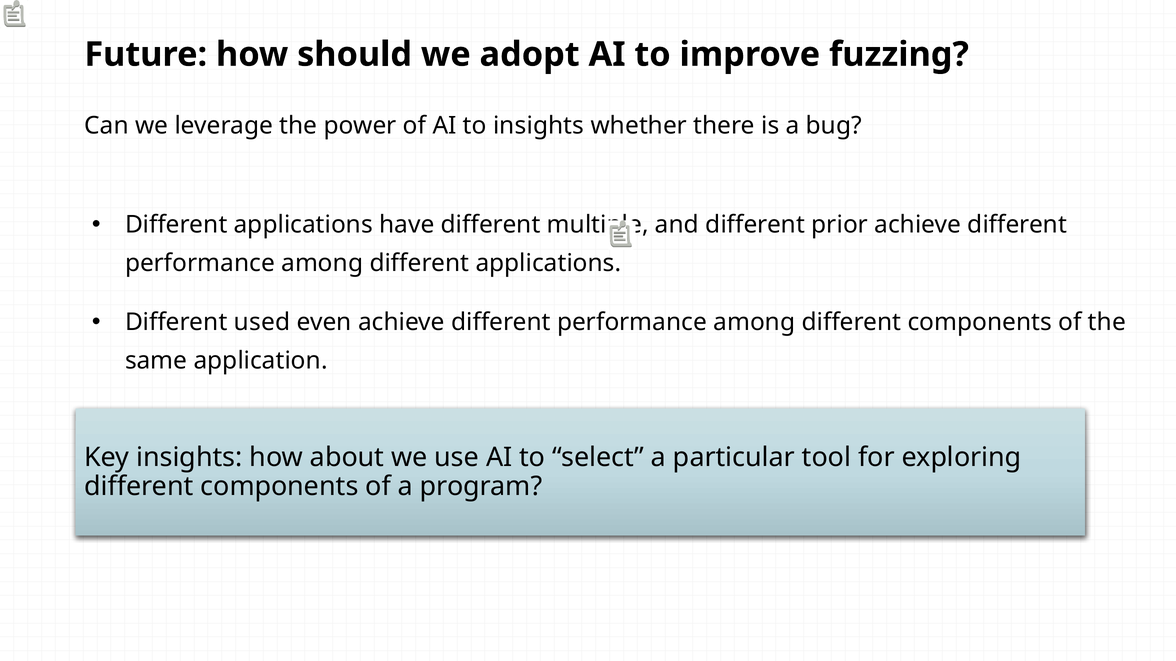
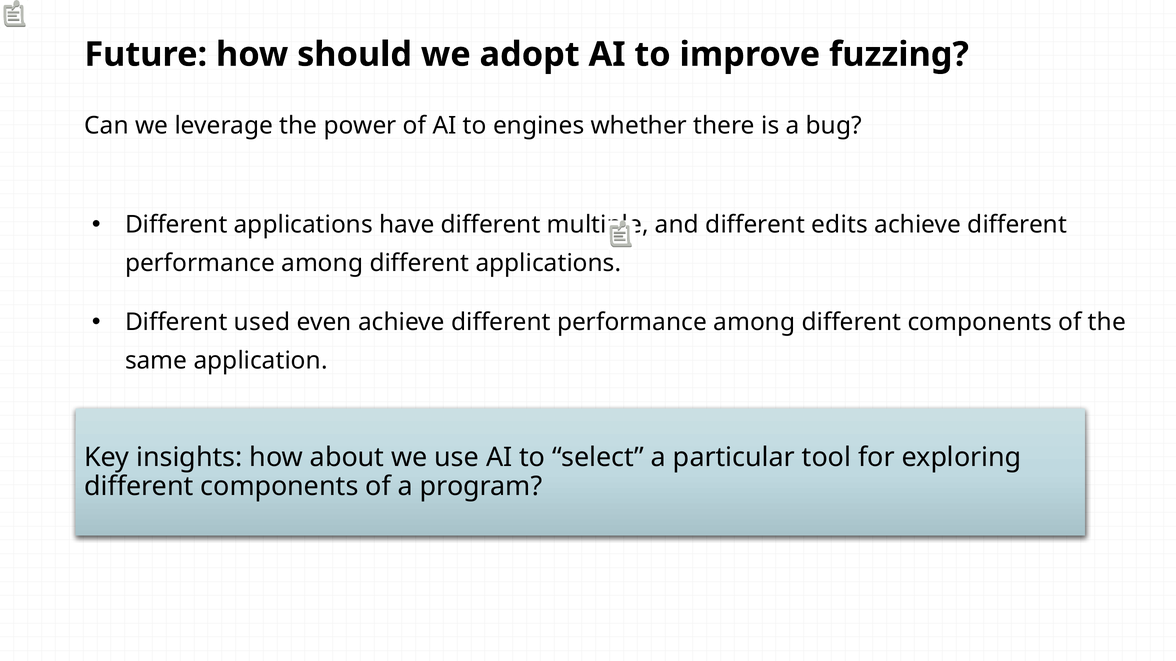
to insights: insights -> engines
prior: prior -> edits
